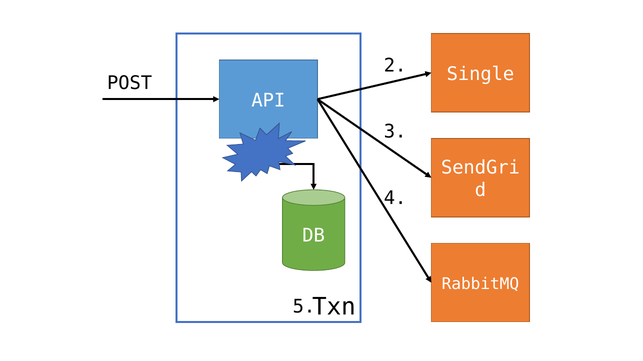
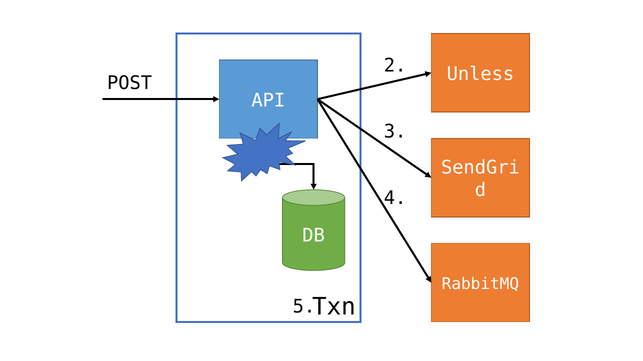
Single: Single -> Unless
